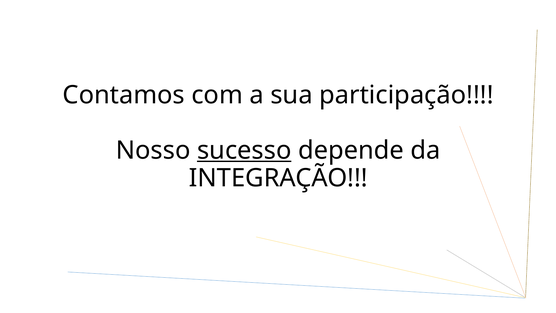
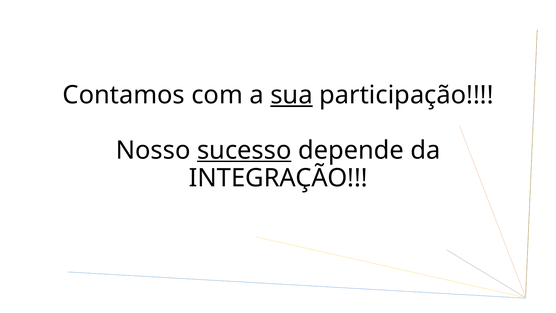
sua underline: none -> present
